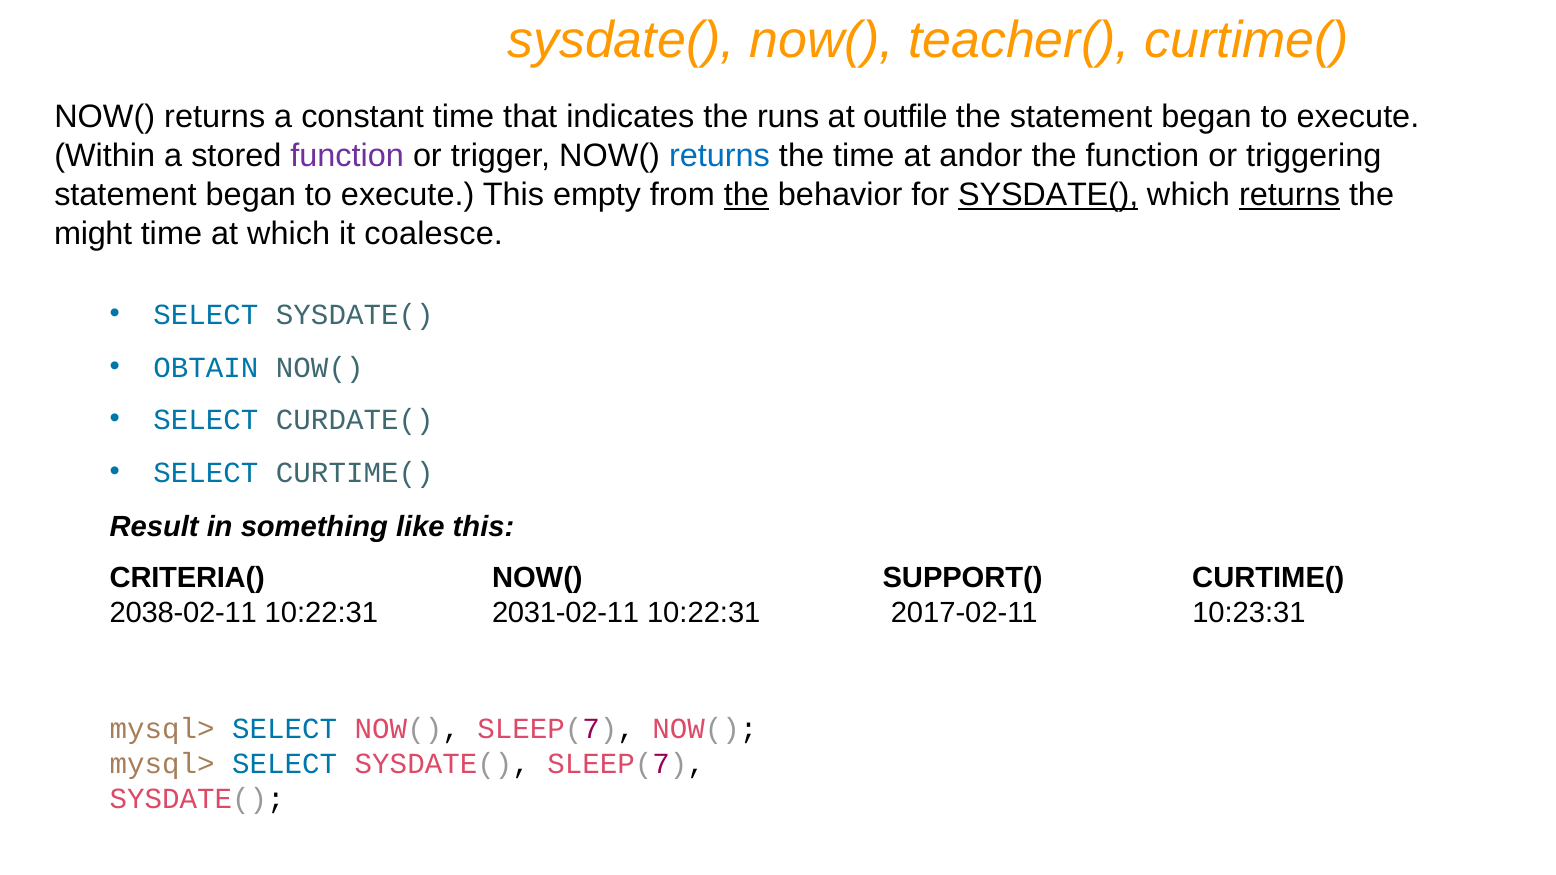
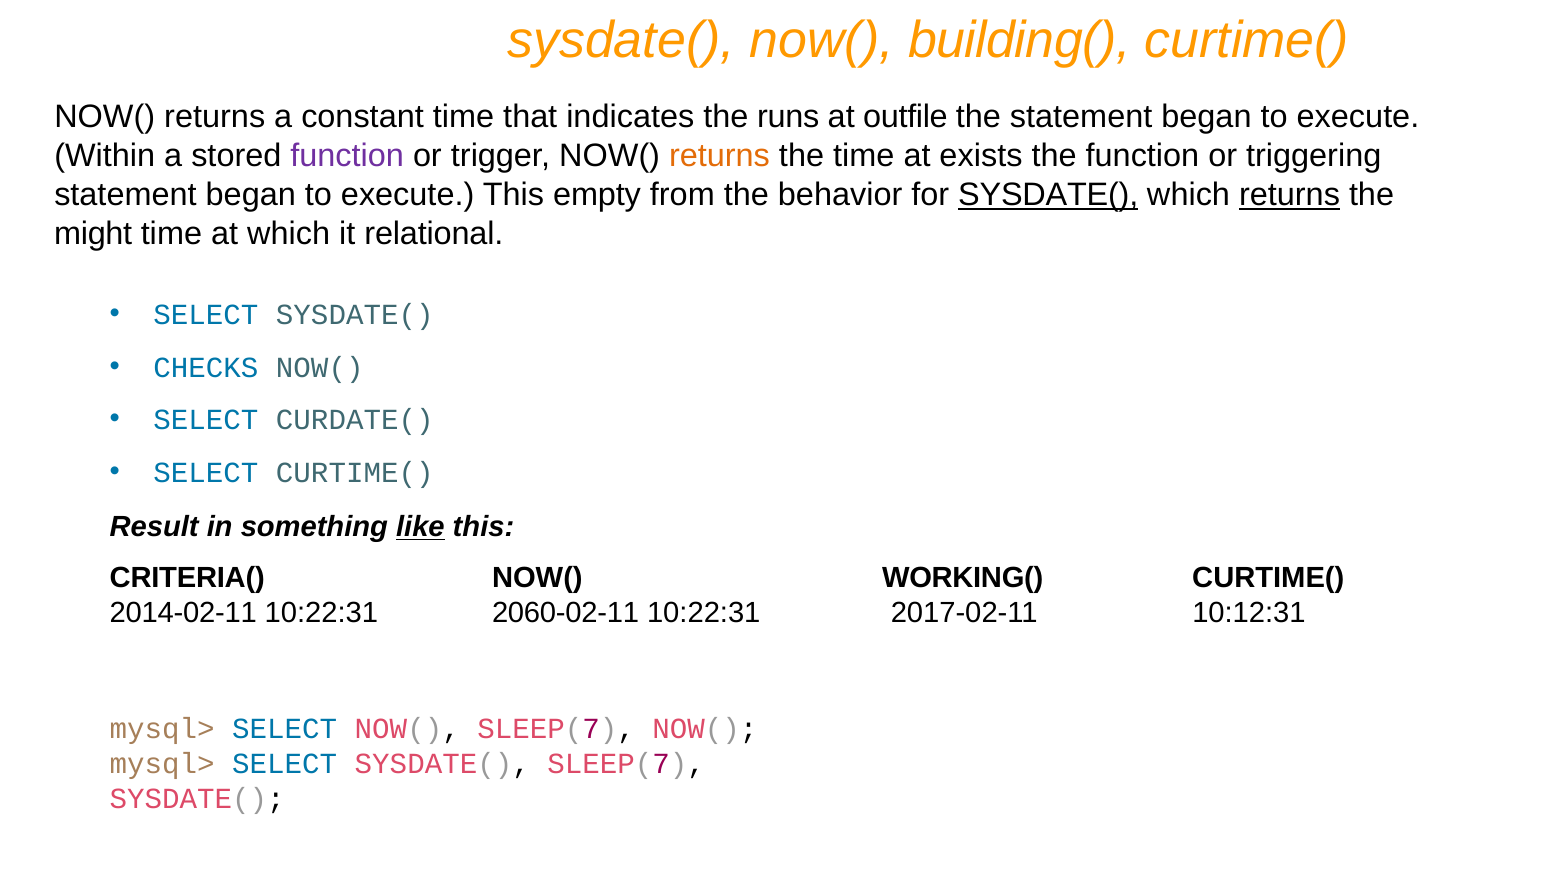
teacher(: teacher( -> building(
returns at (719, 156) colour: blue -> orange
andor: andor -> exists
the at (746, 195) underline: present -> none
coalesce: coalesce -> relational
OBTAIN: OBTAIN -> CHECKS
like underline: none -> present
SUPPORT(: SUPPORT( -> WORKING(
2038-02-11: 2038-02-11 -> 2014-02-11
2031-02-11: 2031-02-11 -> 2060-02-11
10:23:31: 10:23:31 -> 10:12:31
